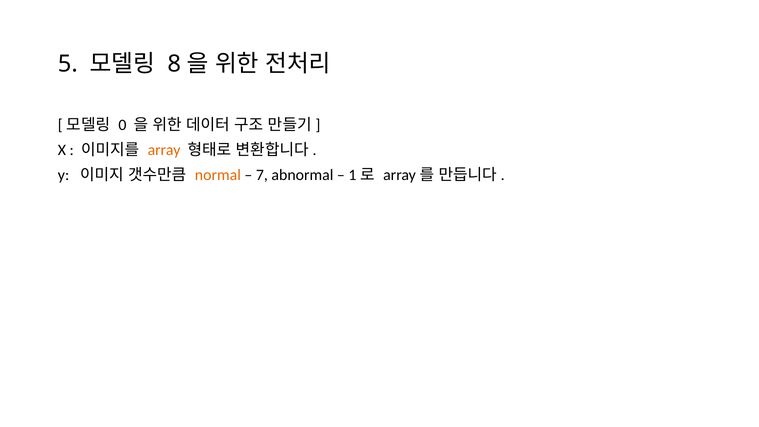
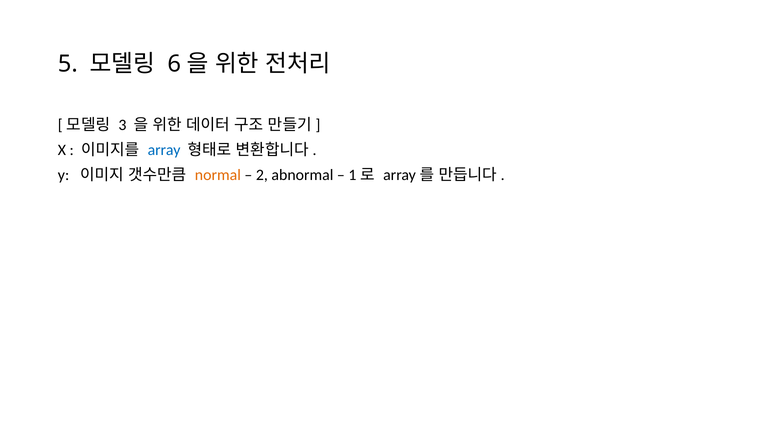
8: 8 -> 6
0: 0 -> 3
array colour: orange -> blue
7: 7 -> 2
